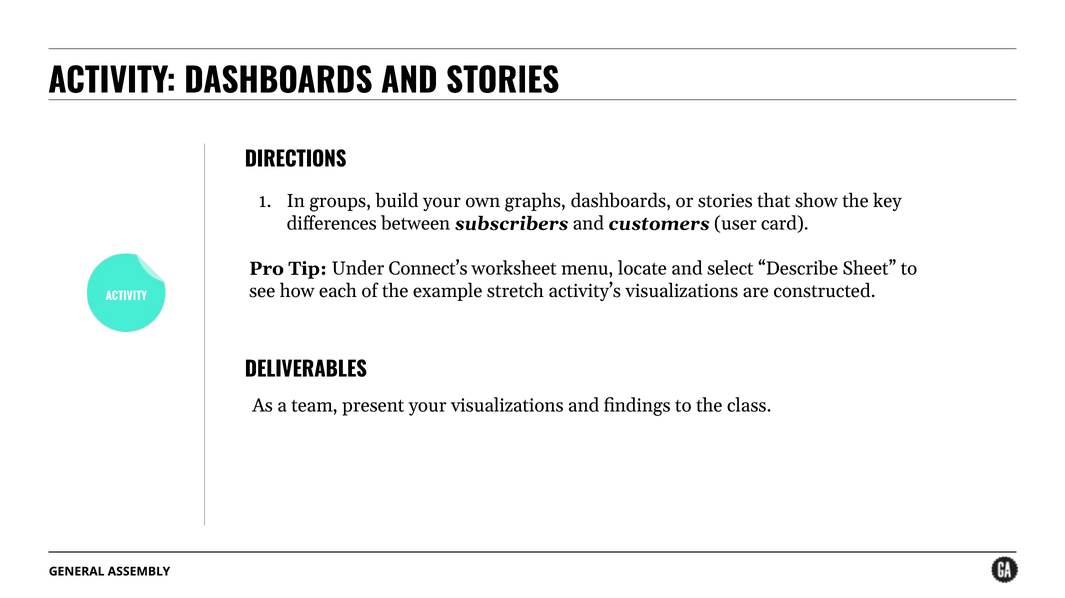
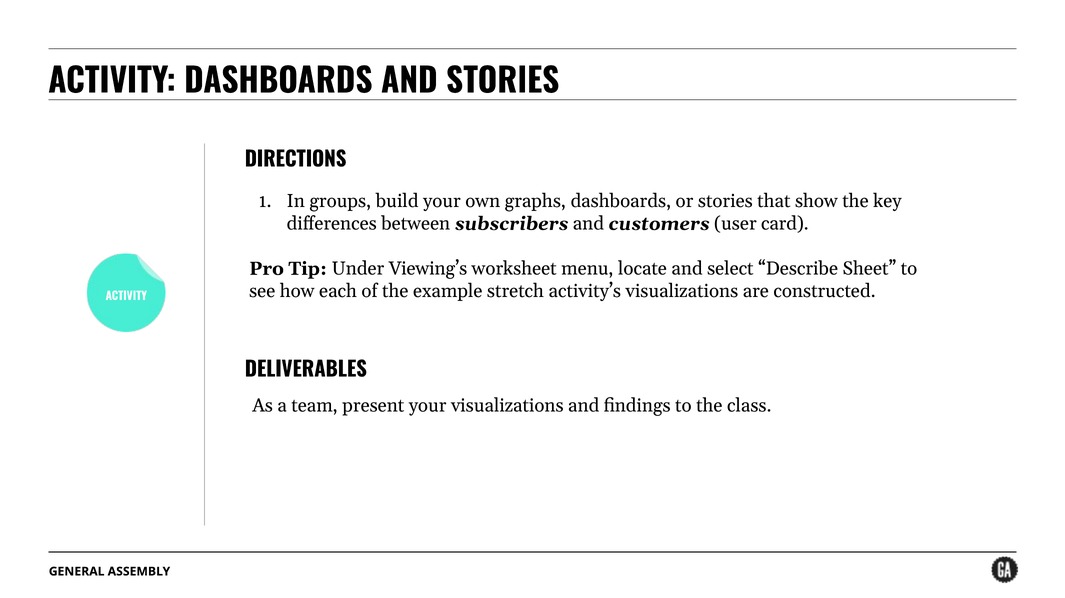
Connect’s: Connect’s -> Viewing’s
